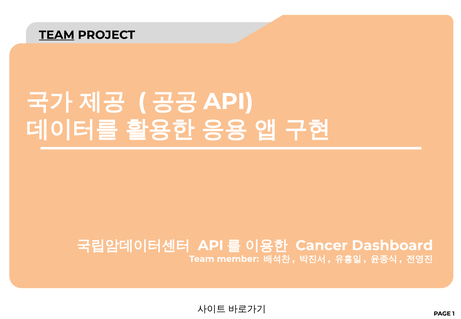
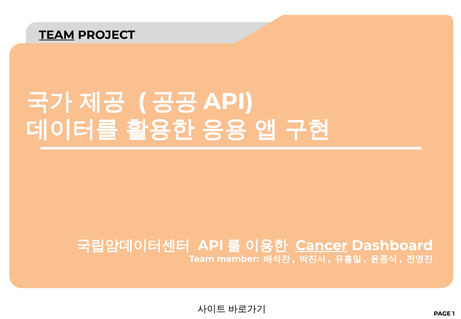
Cancer underline: none -> present
